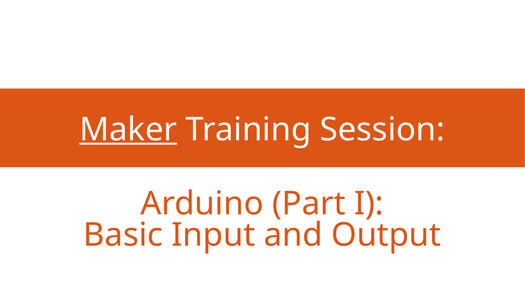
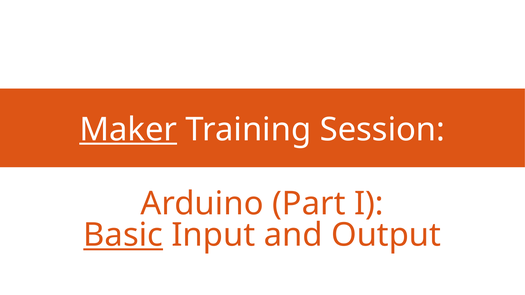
Basic underline: none -> present
